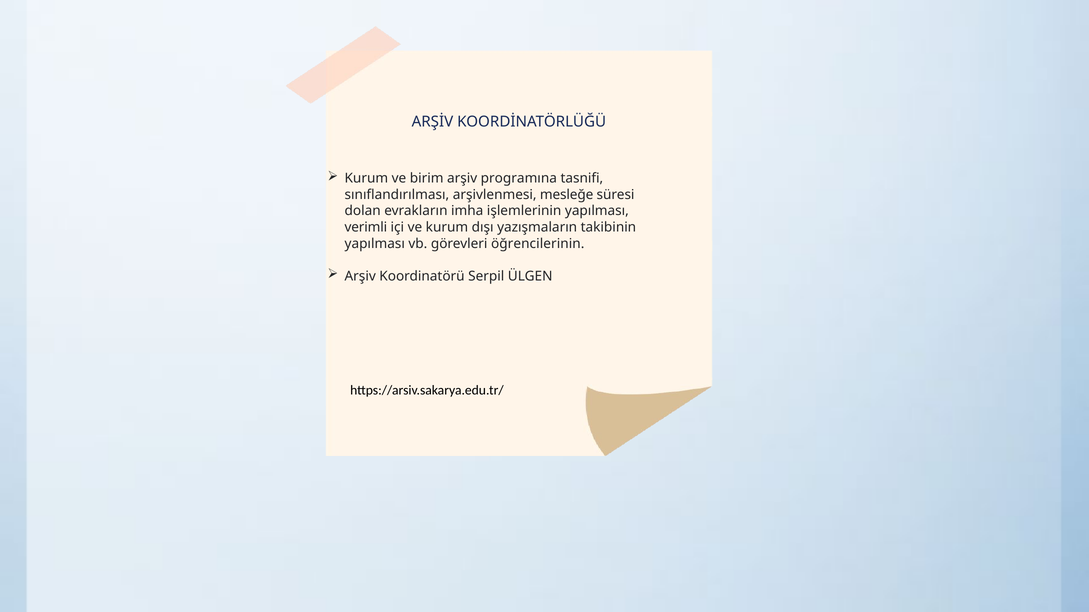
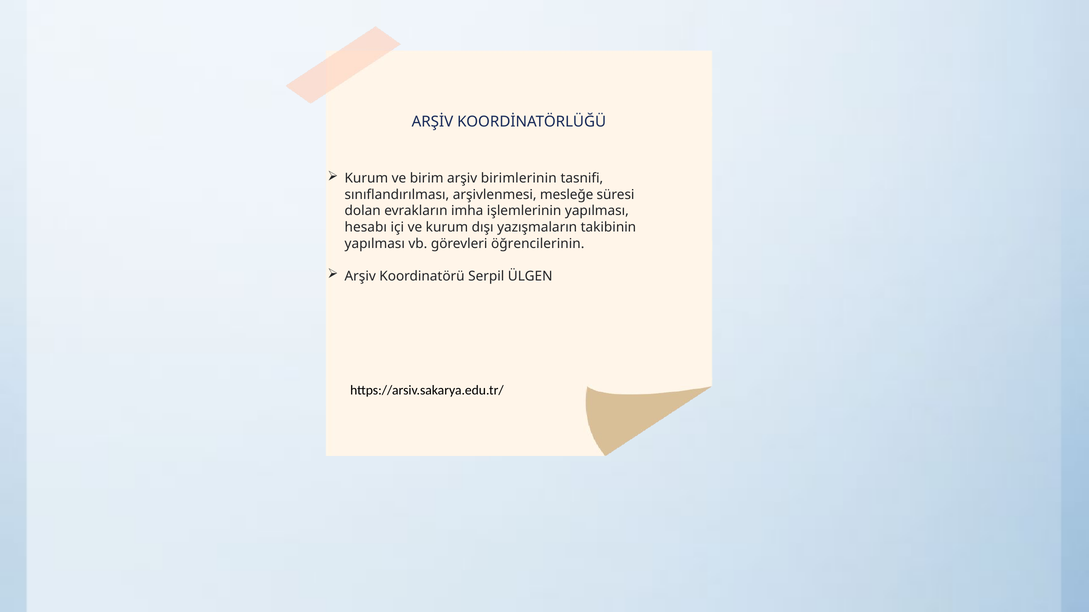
programına: programına -> birimlerinin
verimli: verimli -> hesabı
